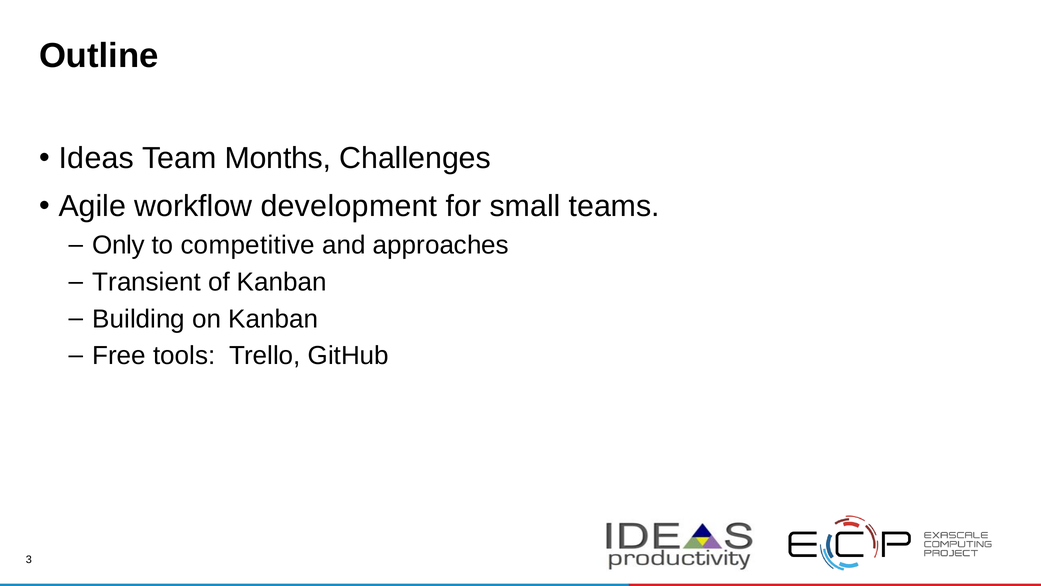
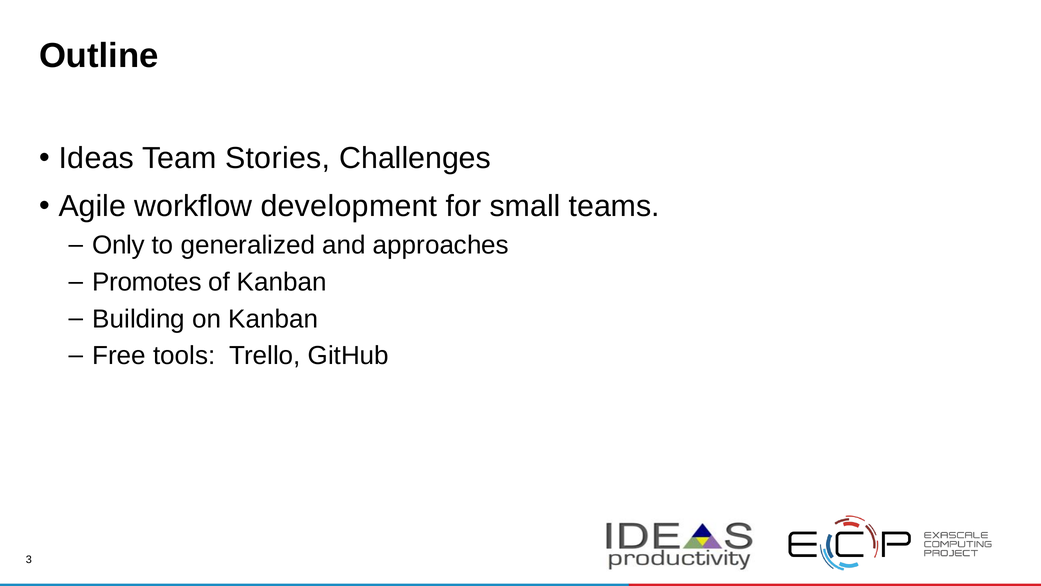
Months: Months -> Stories
competitive: competitive -> generalized
Transient: Transient -> Promotes
